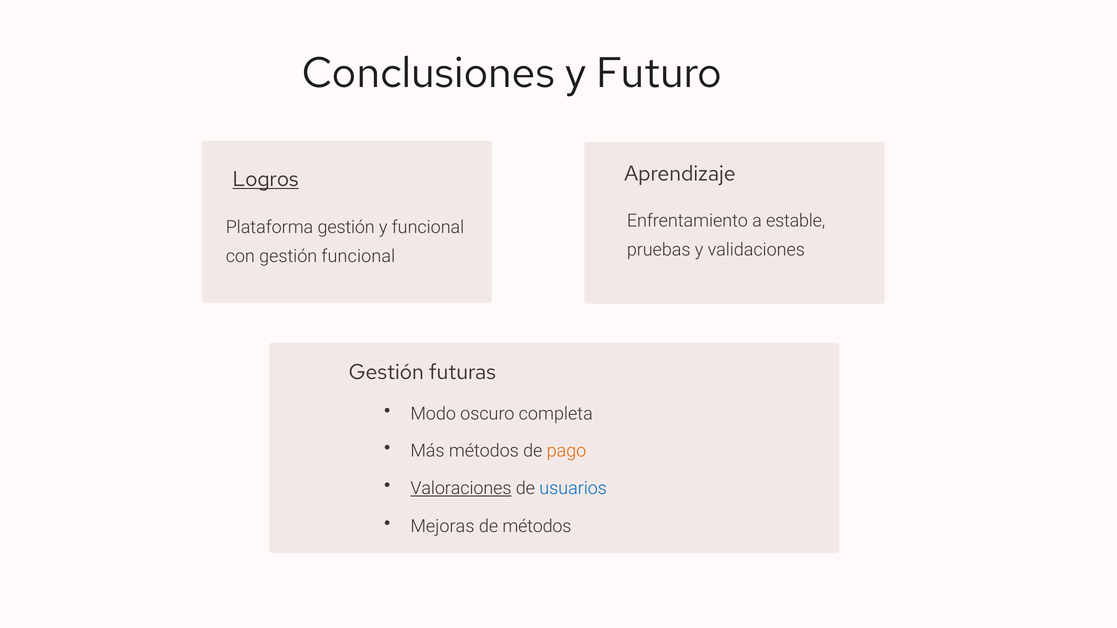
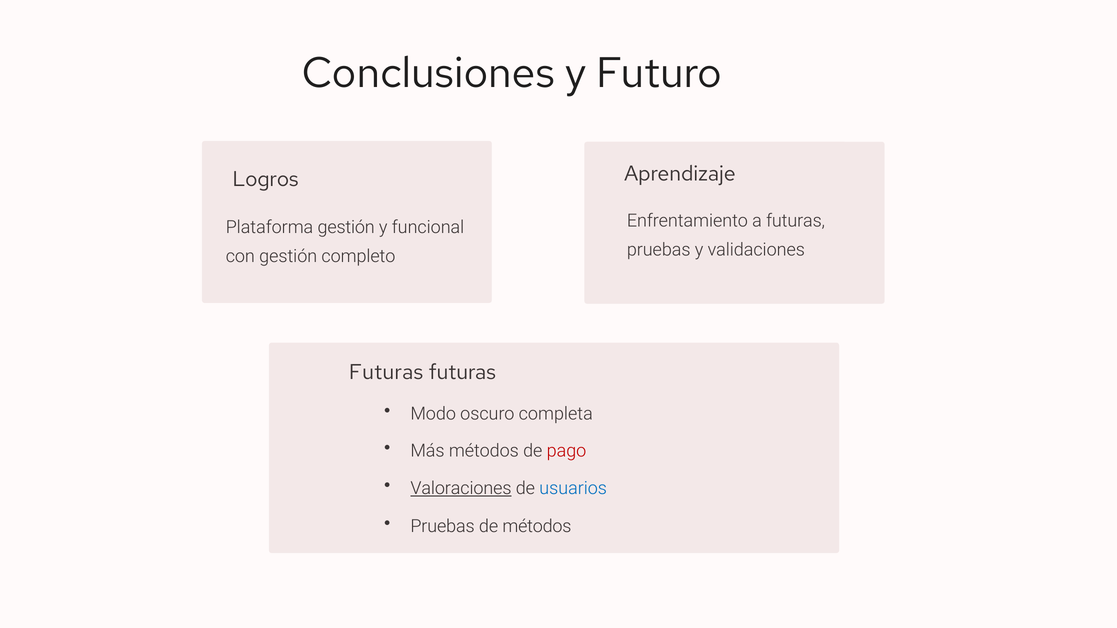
Logros underline: present -> none
a estable: estable -> futuras
gestión funcional: funcional -> completo
Gestión at (386, 372): Gestión -> Futuras
pago colour: orange -> red
Mejoras at (442, 527): Mejoras -> Pruebas
